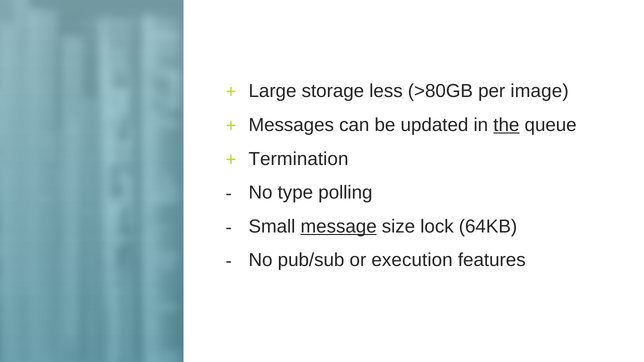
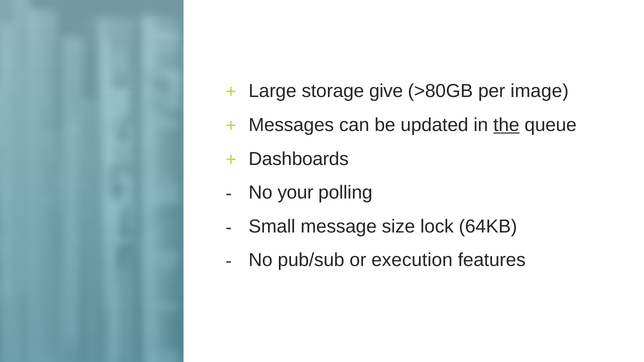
less: less -> give
Termination: Termination -> Dashboards
type: type -> your
message underline: present -> none
